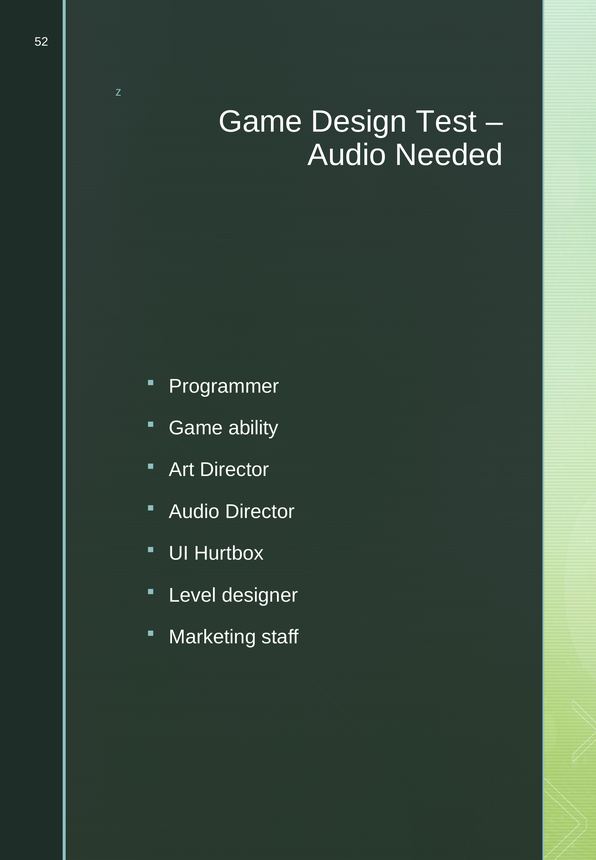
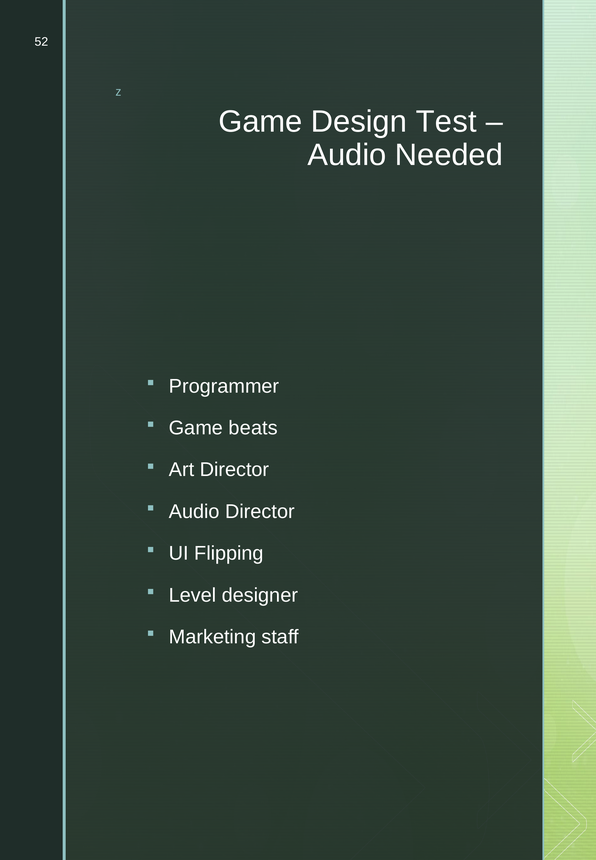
ability: ability -> beats
Hurtbox: Hurtbox -> Flipping
